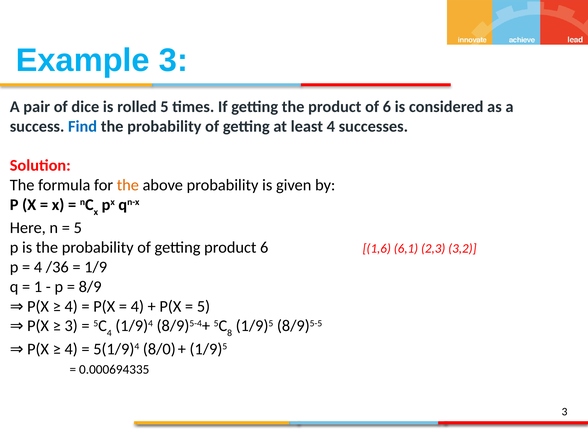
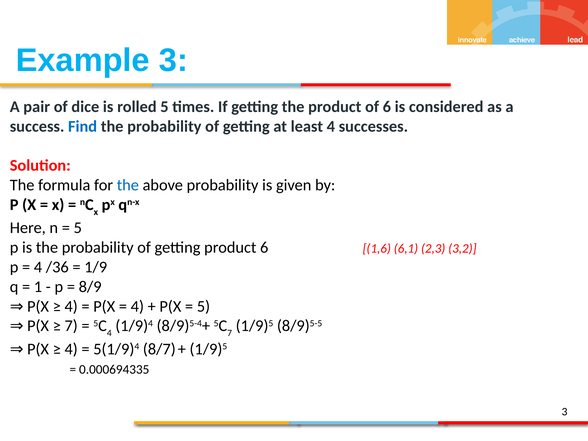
the at (128, 185) colour: orange -> blue
3 at (71, 326): 3 -> 7
8 at (230, 333): 8 -> 7
8/0: 8/0 -> 8/7
